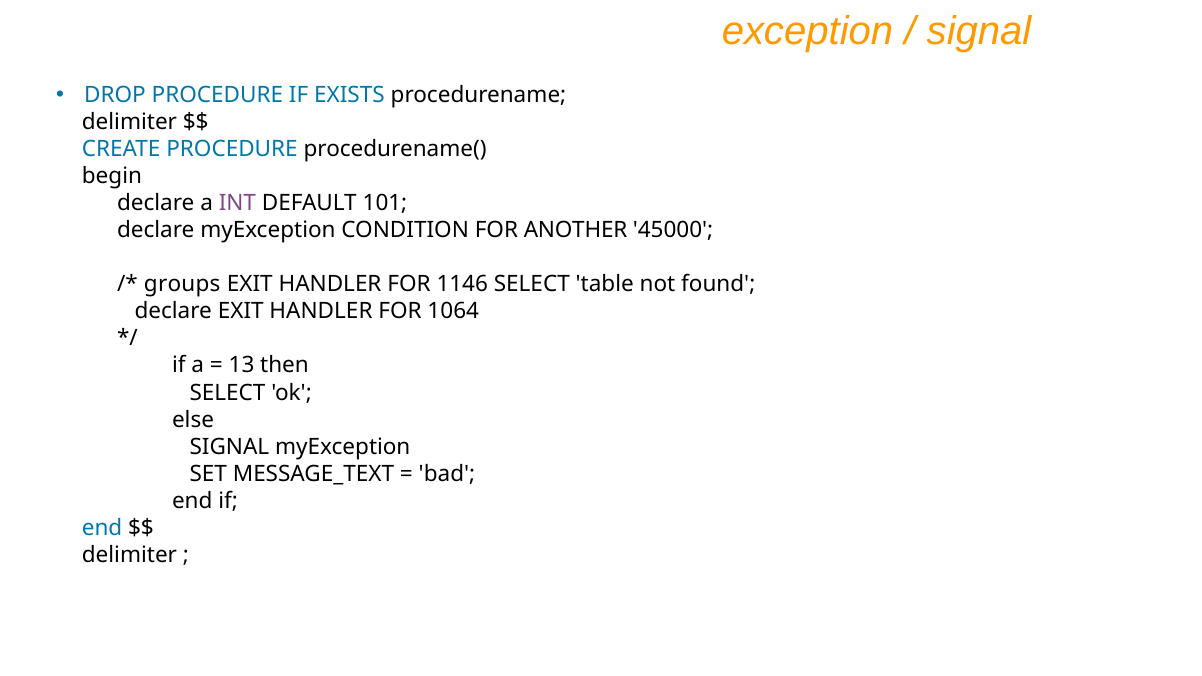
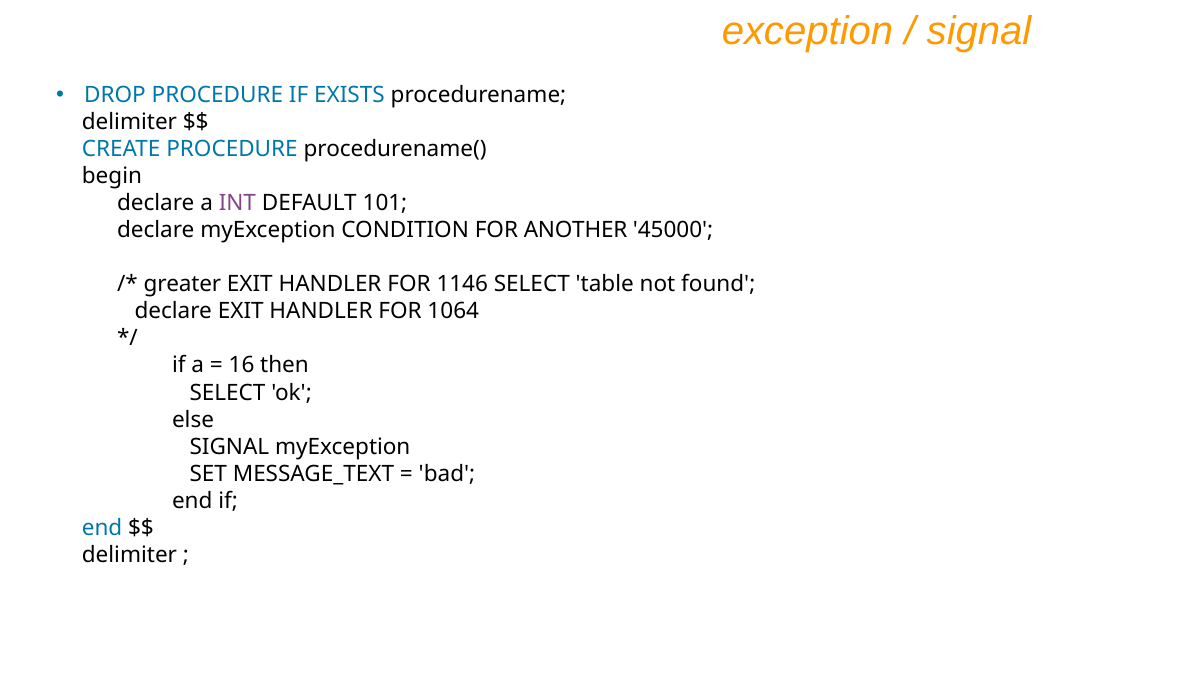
groups: groups -> greater
13: 13 -> 16
